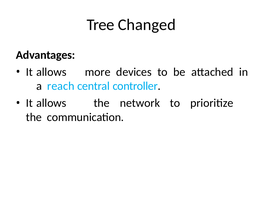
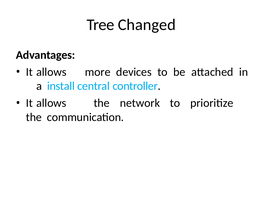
reach: reach -> install
